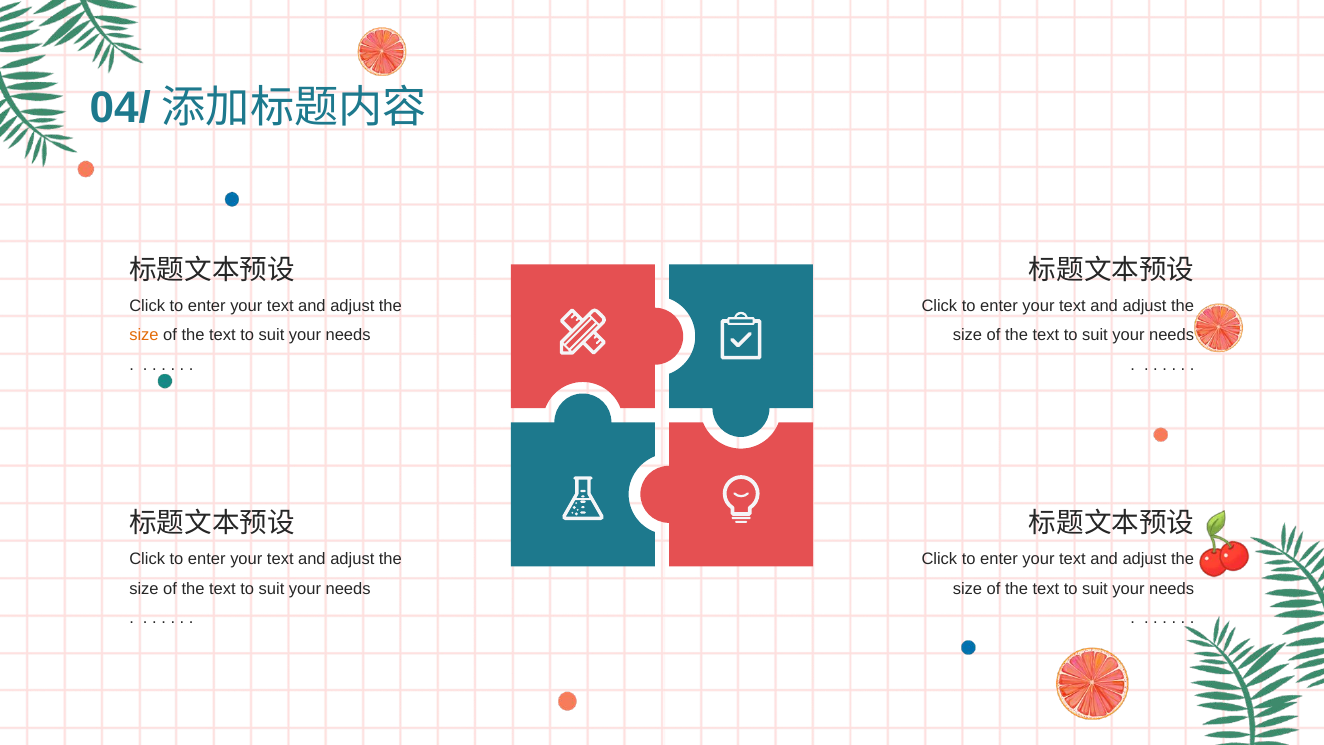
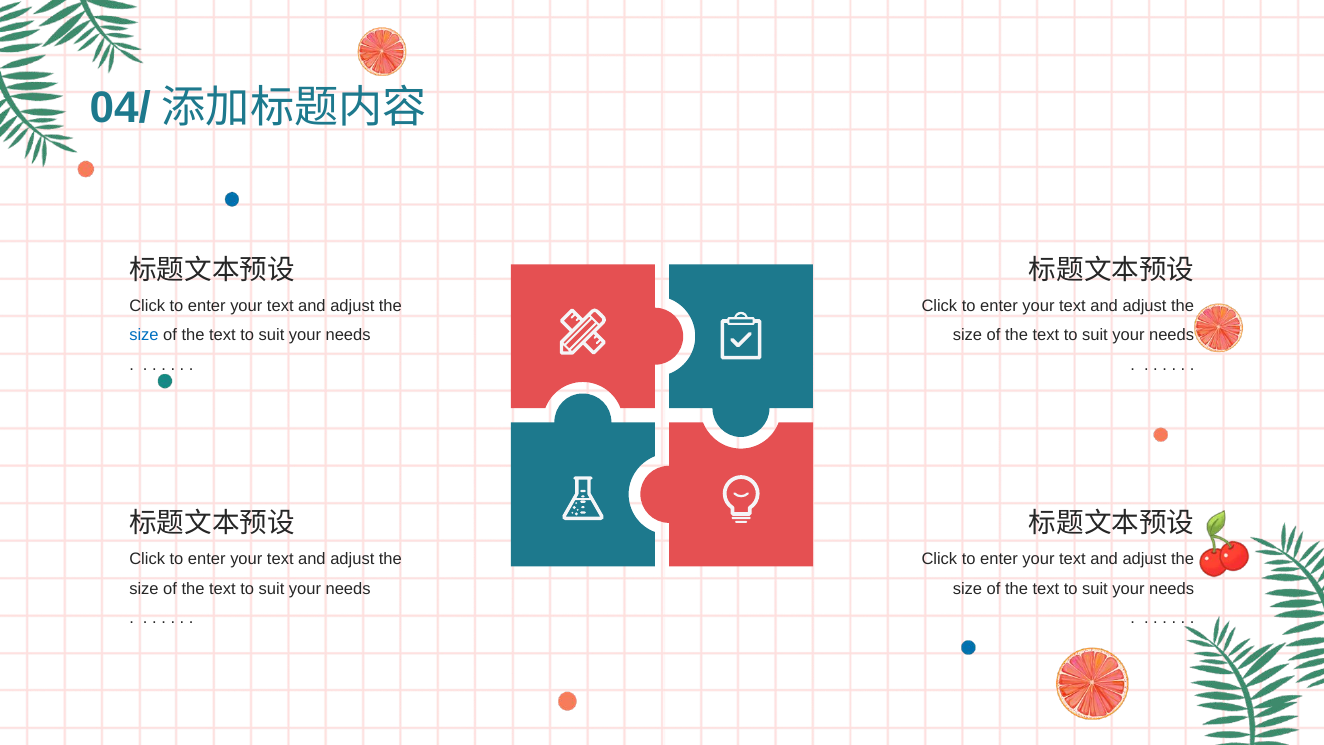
size at (144, 335) colour: orange -> blue
